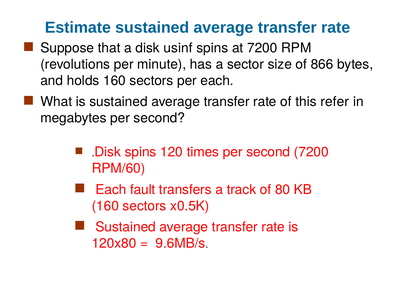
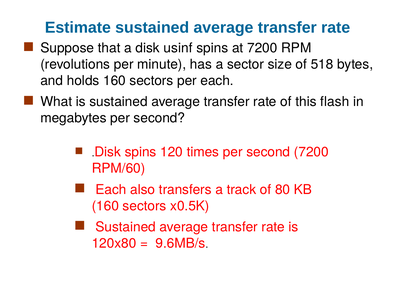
866: 866 -> 518
refer: refer -> flash
fault: fault -> also
